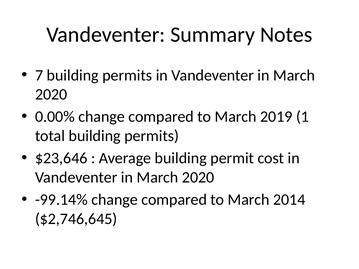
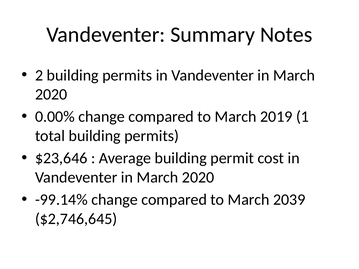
7: 7 -> 2
2014: 2014 -> 2039
